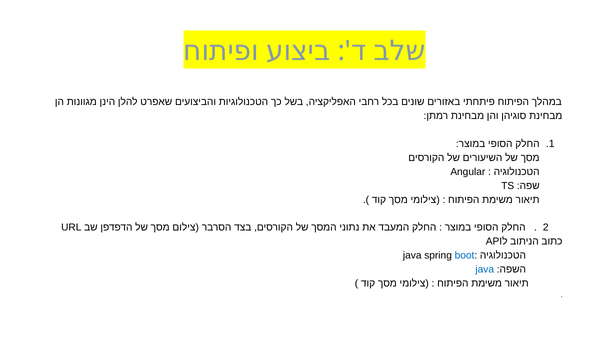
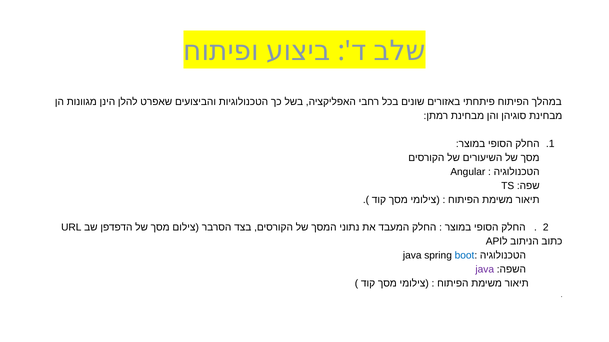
java at (485, 270) colour: blue -> purple
